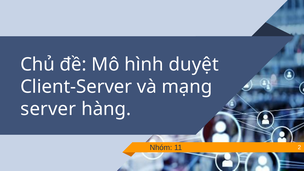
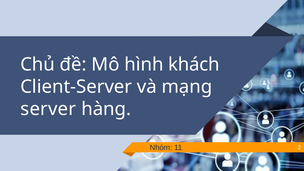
duyệt: duyệt -> khách
